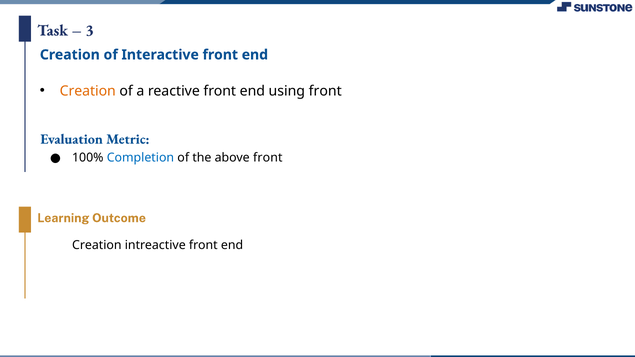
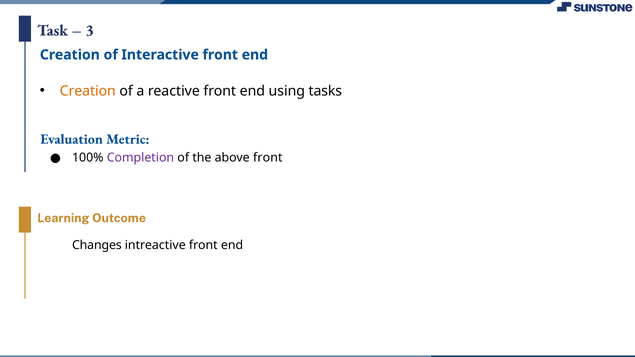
using front: front -> tasks
Completion colour: blue -> purple
Creation at (97, 245): Creation -> Changes
